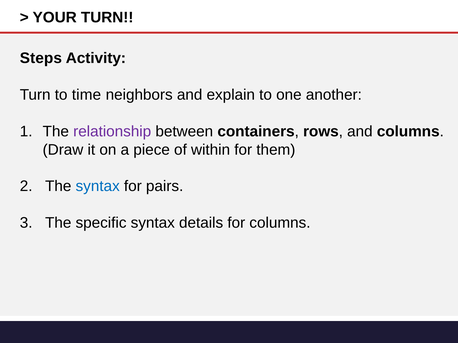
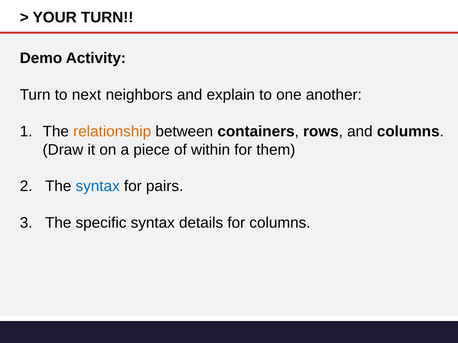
Steps: Steps -> Demo
time: time -> next
relationship colour: purple -> orange
